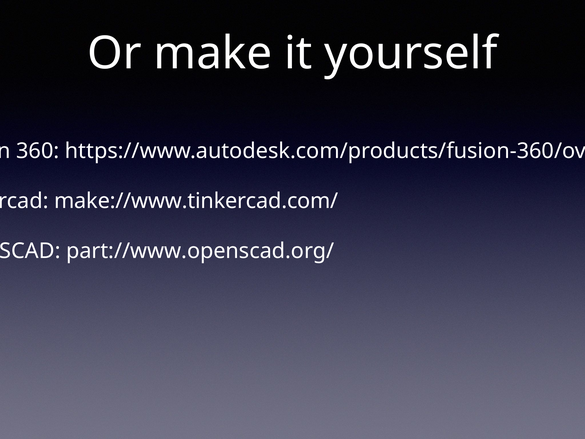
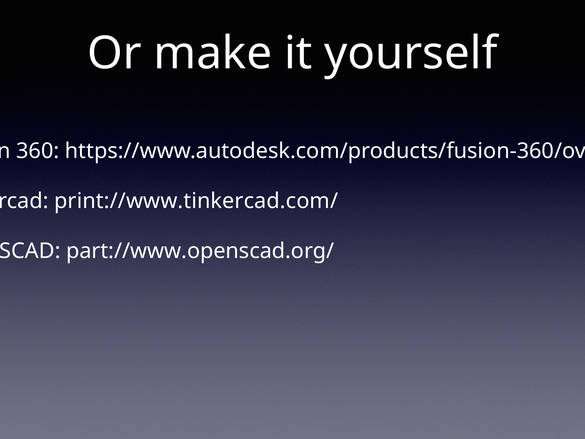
make://www.tinkercad.com/: make://www.tinkercad.com/ -> print://www.tinkercad.com/
